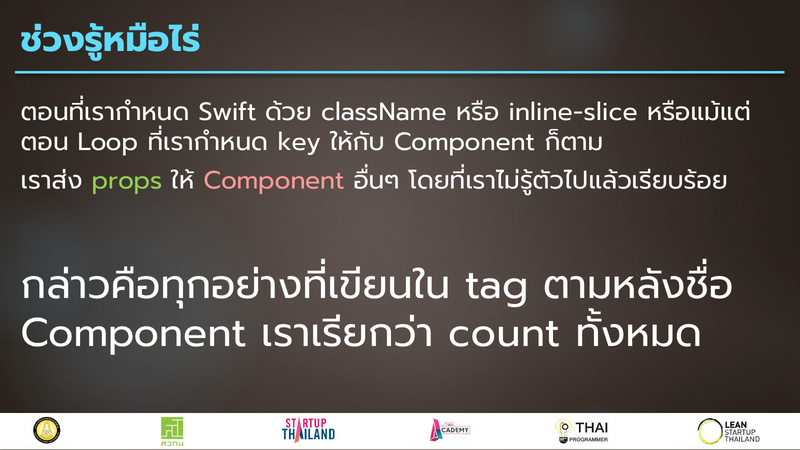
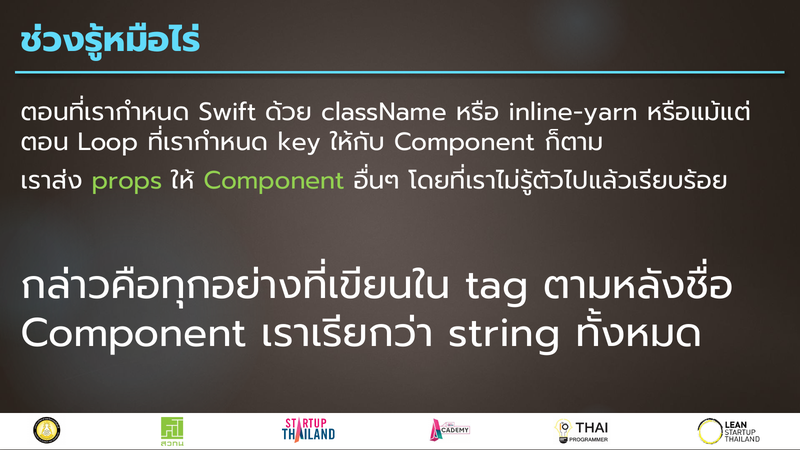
inline-slice: inline-slice -> inline-yarn
Component at (274, 180) colour: pink -> light green
count: count -> string
